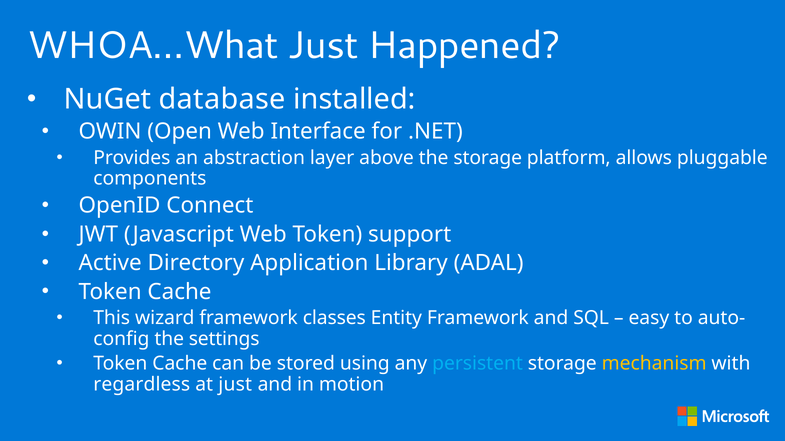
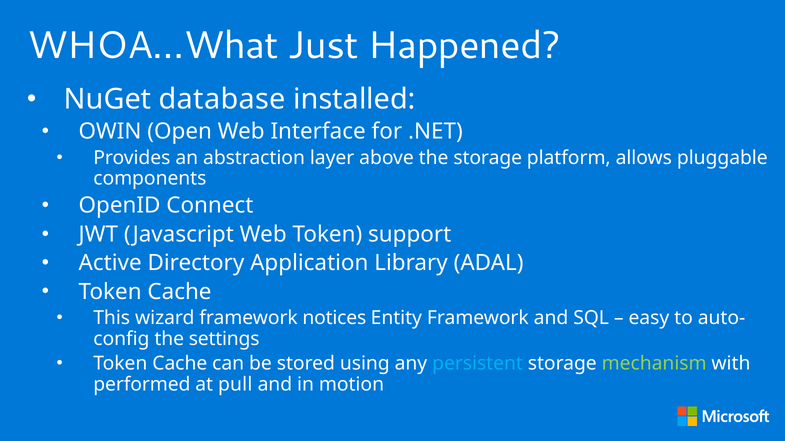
classes: classes -> notices
mechanism colour: yellow -> light green
regardless: regardless -> performed
at just: just -> pull
